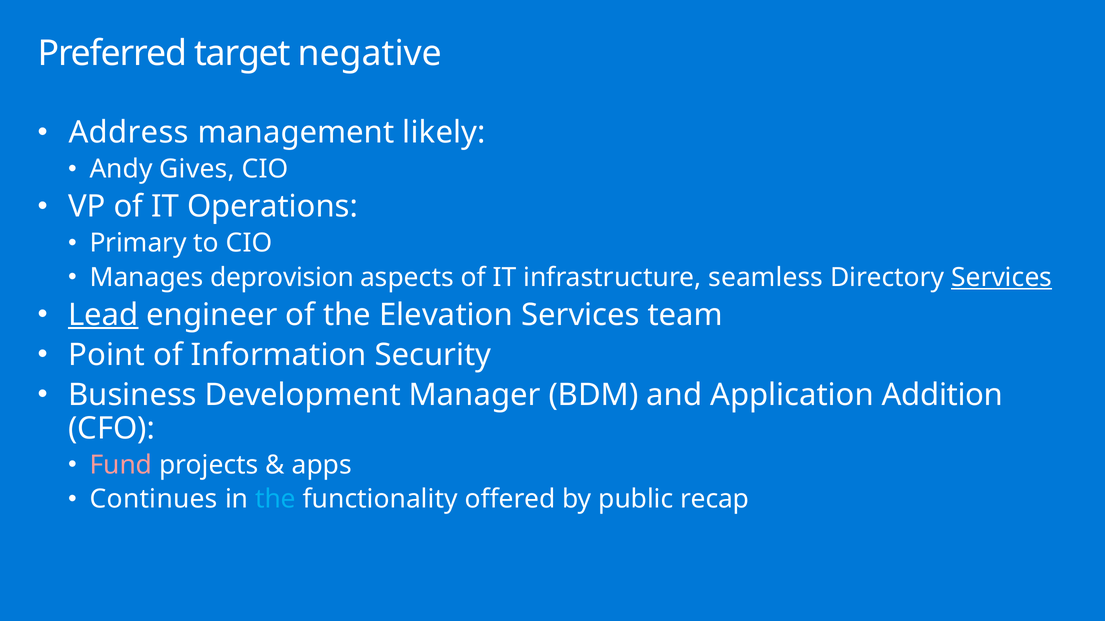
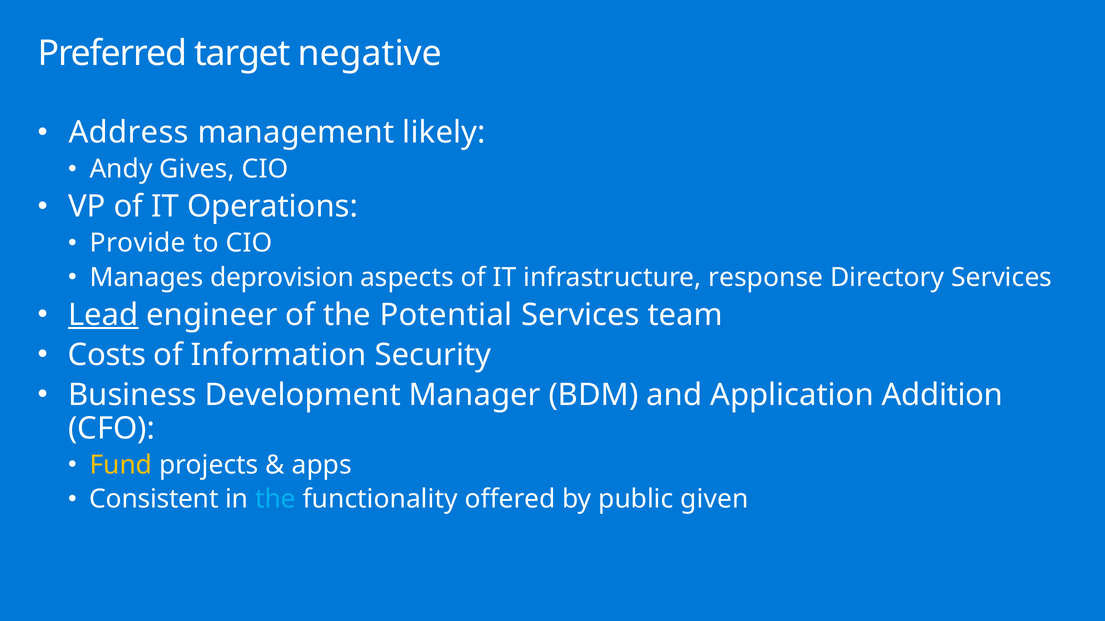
Primary: Primary -> Provide
seamless: seamless -> response
Services at (1002, 278) underline: present -> none
Elevation: Elevation -> Potential
Point: Point -> Costs
Fund colour: pink -> yellow
Continues: Continues -> Consistent
recap: recap -> given
